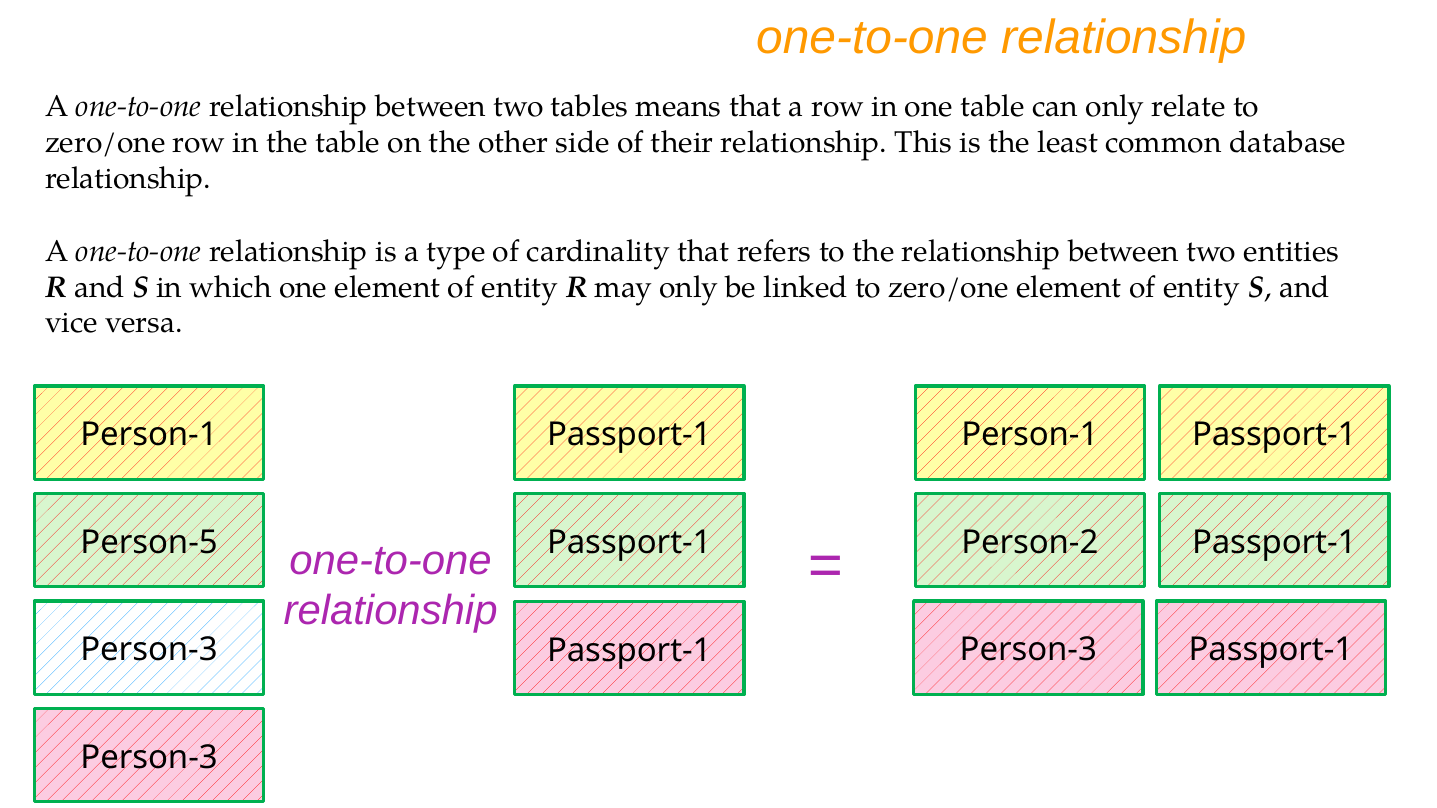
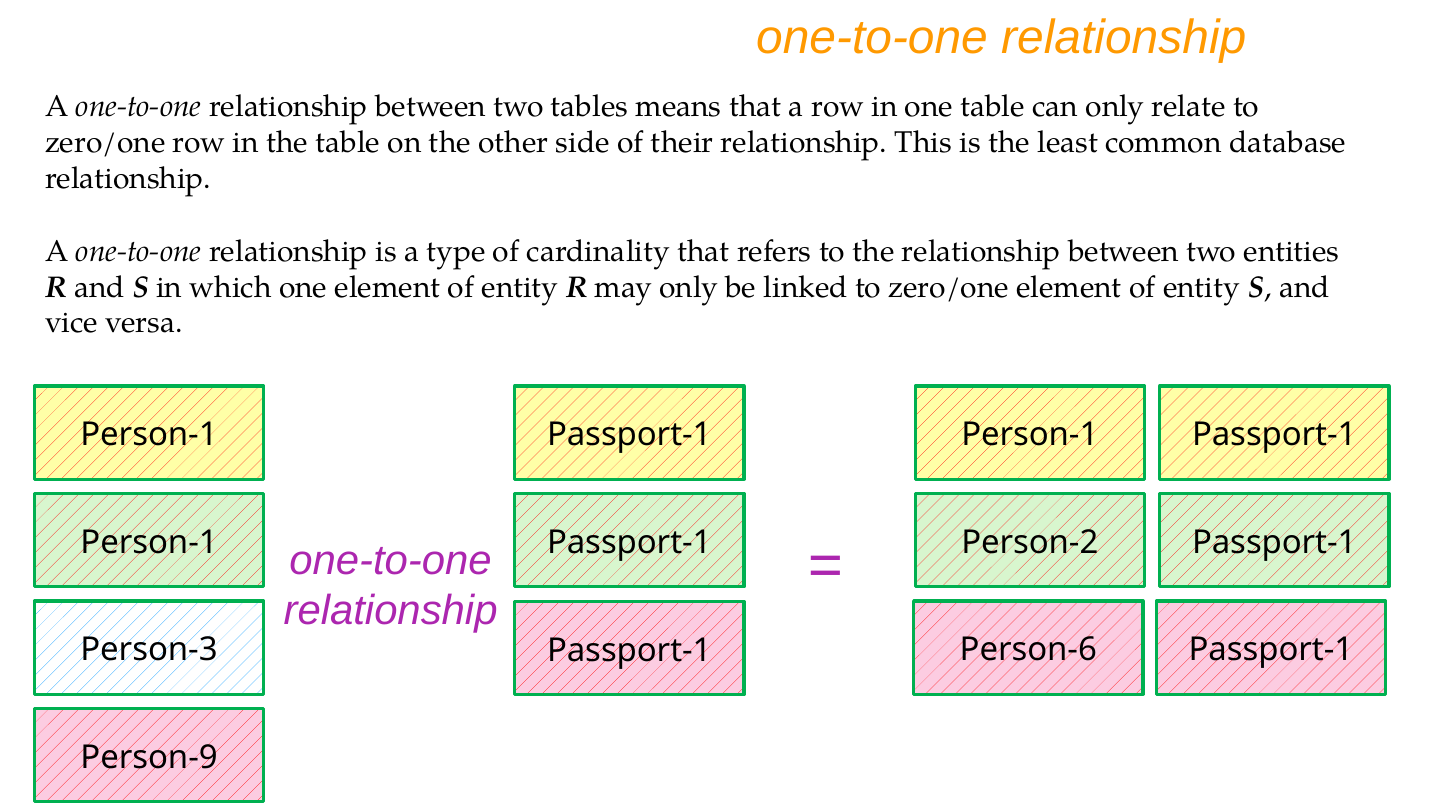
Person-5 at (149, 543): Person-5 -> Person-1
Person-3 at (1028, 650): Person-3 -> Person-6
Person-3 at (149, 758): Person-3 -> Person-9
